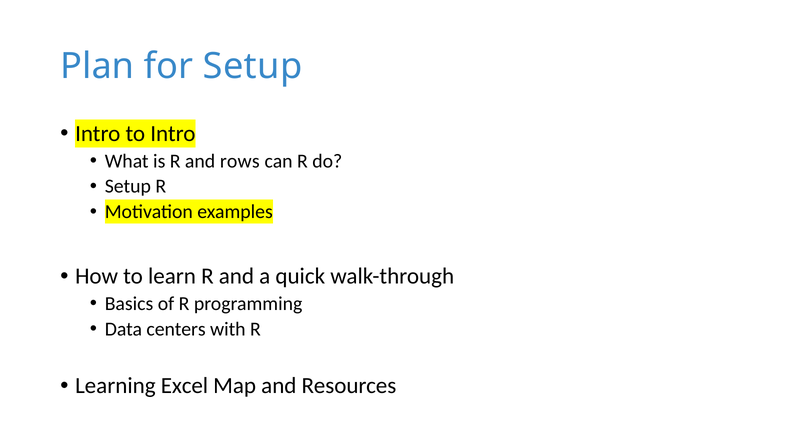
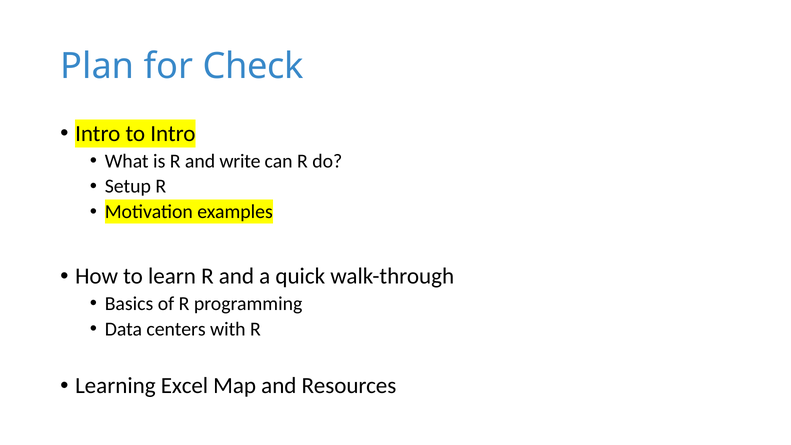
for Setup: Setup -> Check
rows: rows -> write
